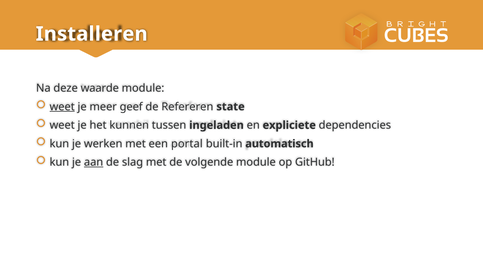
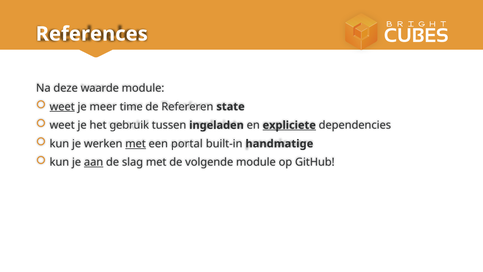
Installeren: Installeren -> References
geef: geef -> time
kunnen: kunnen -> gebruik
expliciete underline: none -> present
met at (136, 144) underline: none -> present
automatisch: automatisch -> handmatige
